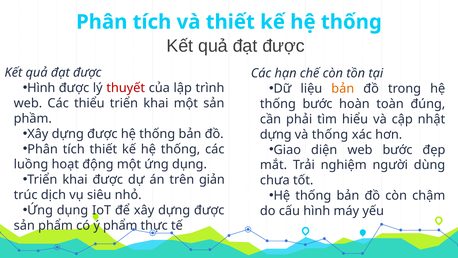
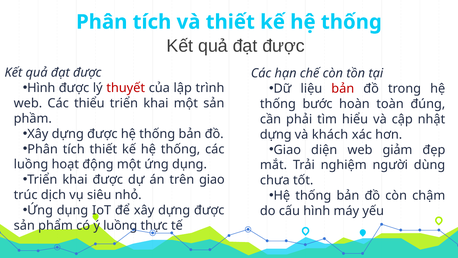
bản at (343, 88) colour: orange -> red
và thống: thống -> khách
web bước: bước -> giảm
trên giản: giản -> giao
ý phẩm: phẩm -> luồng
